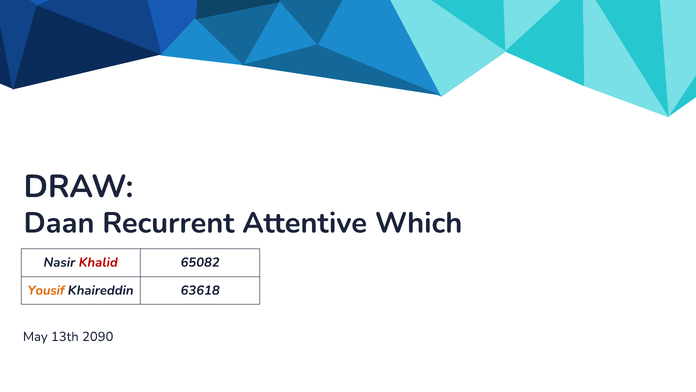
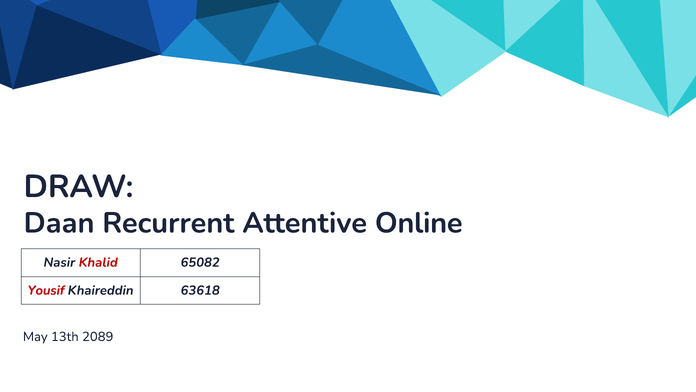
Which: Which -> Online
Yousif colour: orange -> red
2090: 2090 -> 2089
